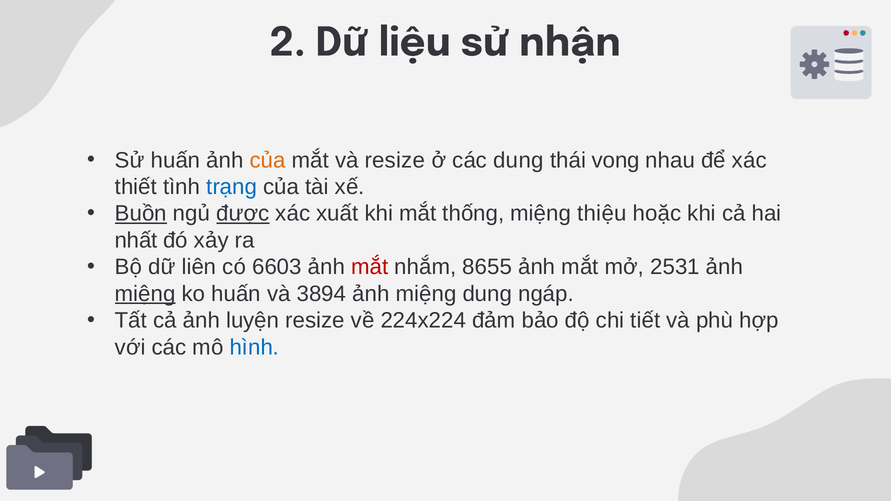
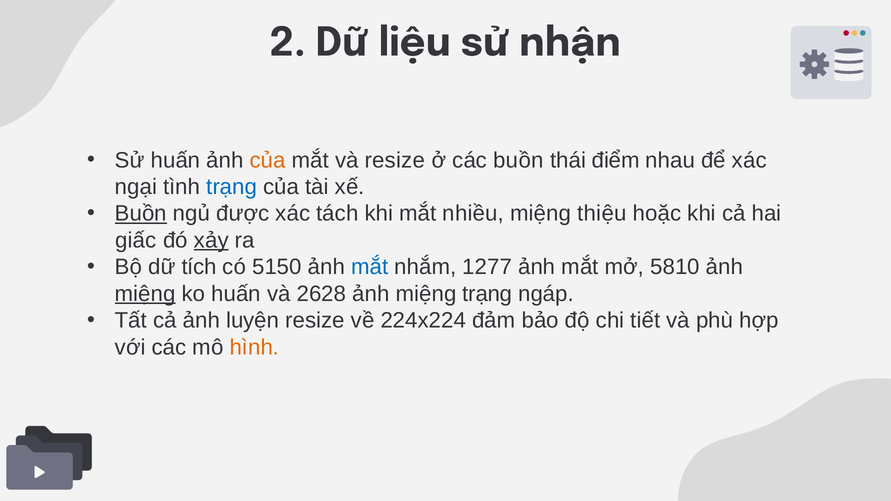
các dung: dung -> buồn
vong: vong -> điểm
thiết: thiết -> ngại
được underline: present -> none
xuất: xuất -> tách
thống: thống -> nhiều
nhất: nhất -> giấc
xảy underline: none -> present
liên: liên -> tích
6603: 6603 -> 5150
mắt at (370, 267) colour: red -> blue
8655: 8655 -> 1277
2531: 2531 -> 5810
3894: 3894 -> 2628
miệng dung: dung -> trạng
hình colour: blue -> orange
